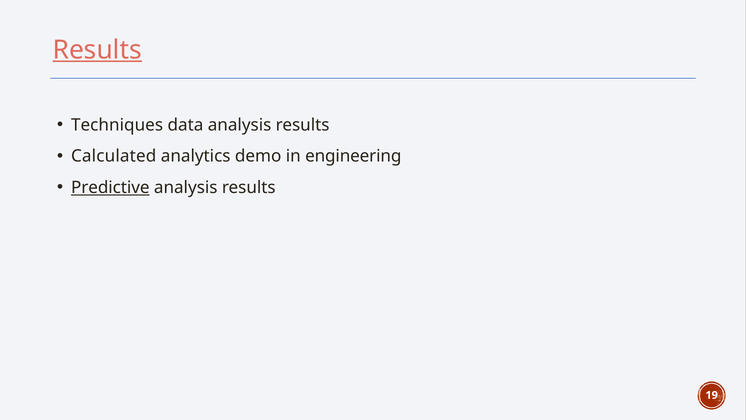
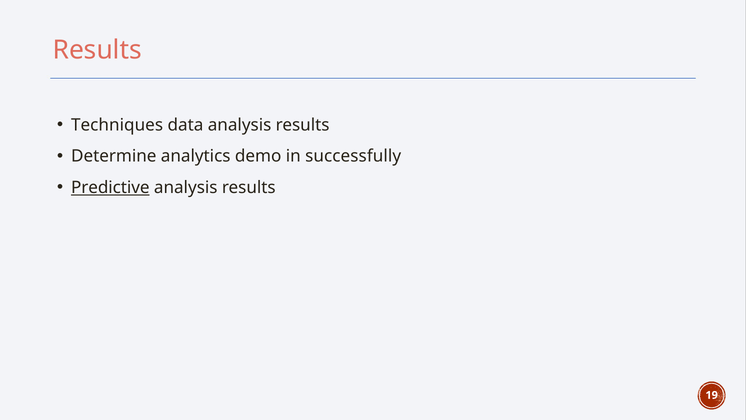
Results at (97, 50) underline: present -> none
Calculated: Calculated -> Determine
engineering: engineering -> successfully
